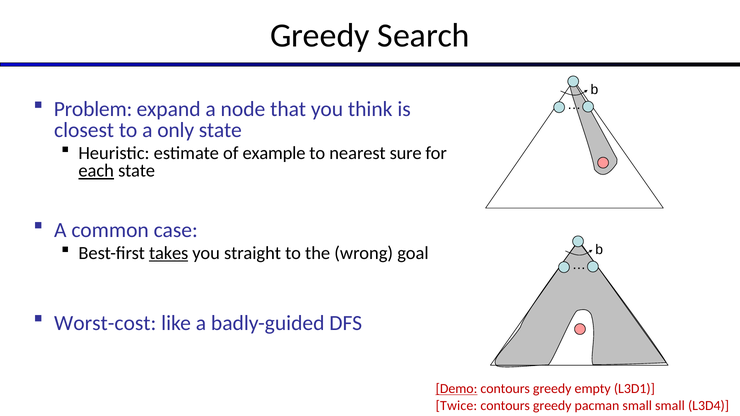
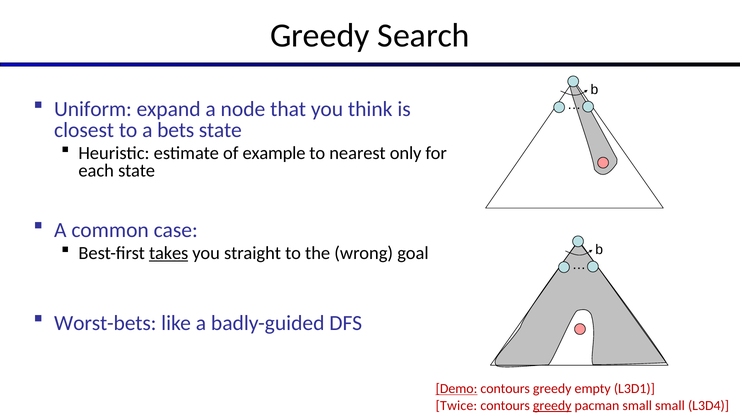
Problem: Problem -> Uniform
only: only -> bets
sure: sure -> only
each underline: present -> none
Worst-cost: Worst-cost -> Worst-bets
greedy at (552, 406) underline: none -> present
